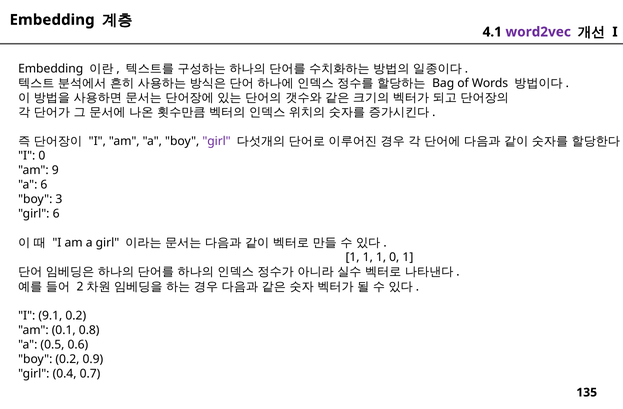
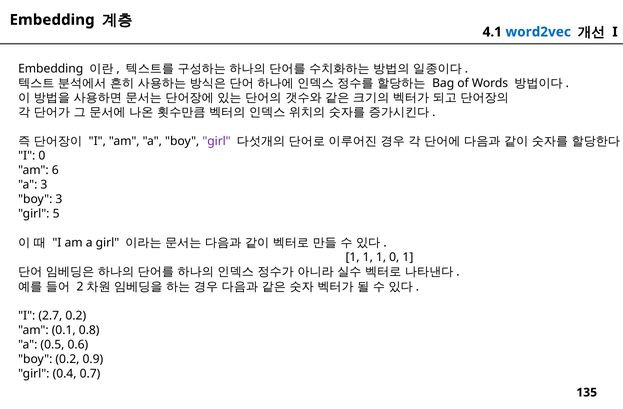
word2vec colour: purple -> blue
9: 9 -> 6
a 6: 6 -> 3
girl 6: 6 -> 5
9.1: 9.1 -> 2.7
